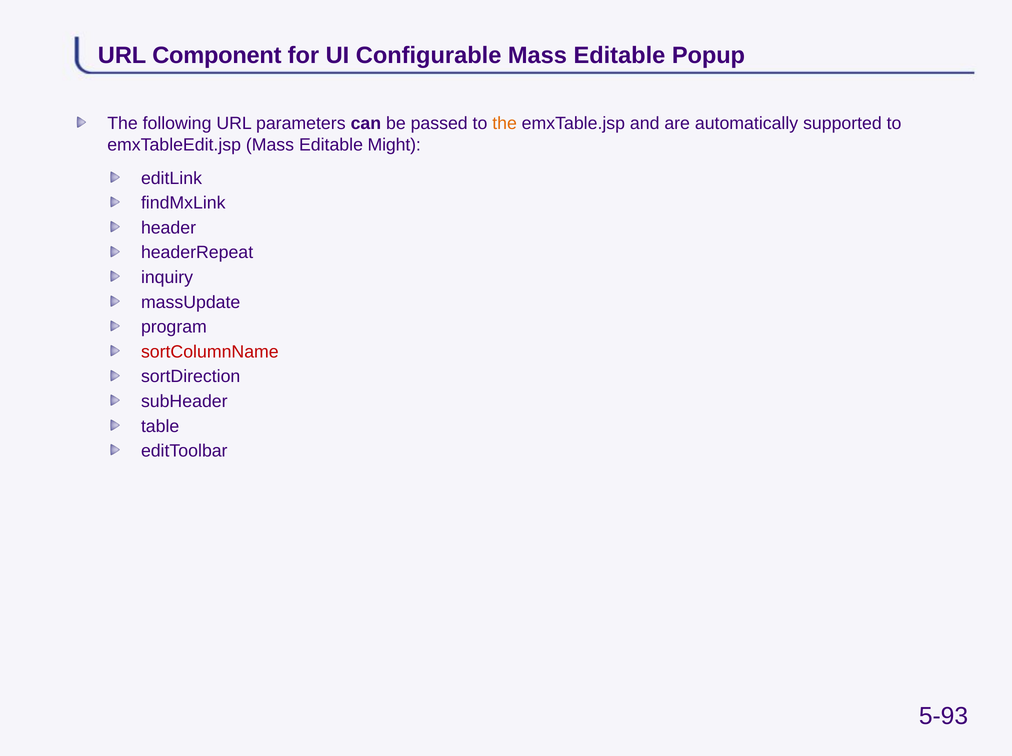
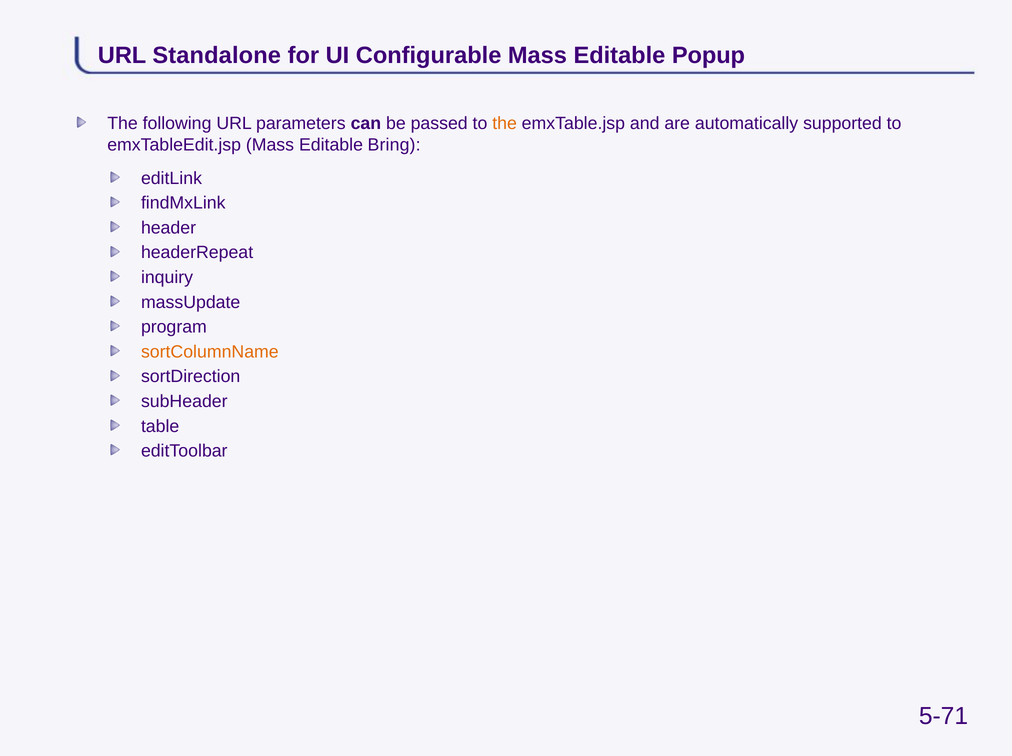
Component: Component -> Standalone
Might: Might -> Bring
sortColumnName colour: red -> orange
5-93: 5-93 -> 5-71
